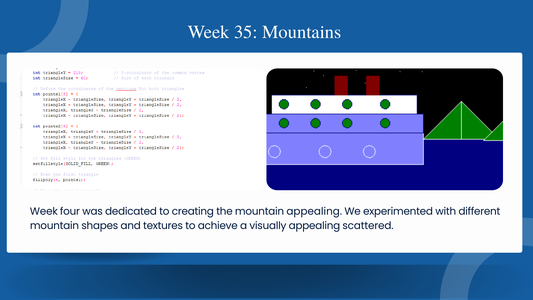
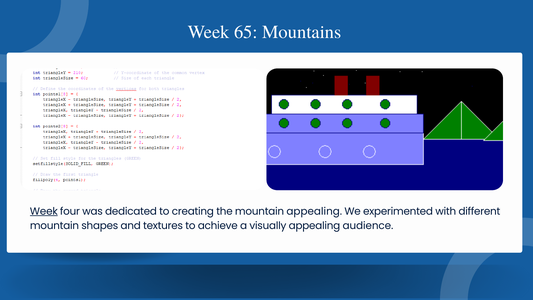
35: 35 -> 65
Week at (44, 211) underline: none -> present
scattered: scattered -> audience
